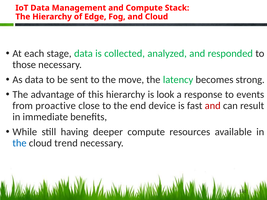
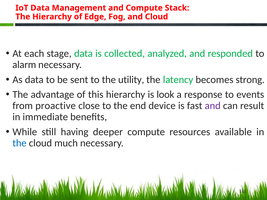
those: those -> alarm
move: move -> utility
and at (213, 106) colour: red -> purple
trend: trend -> much
